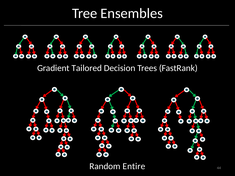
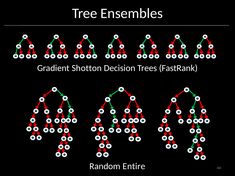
Tailored: Tailored -> Shotton
